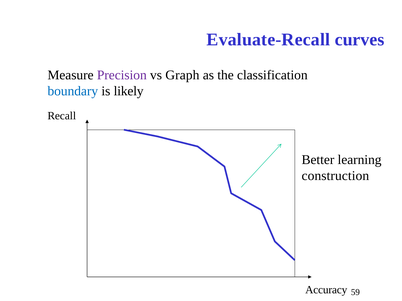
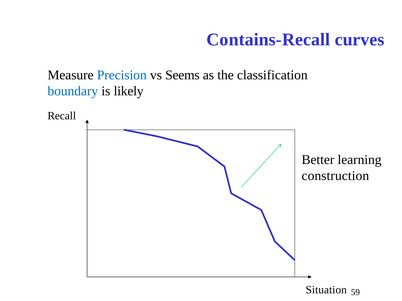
Evaluate-Recall: Evaluate-Recall -> Contains-Recall
Precision colour: purple -> blue
Graph: Graph -> Seems
Accuracy: Accuracy -> Situation
